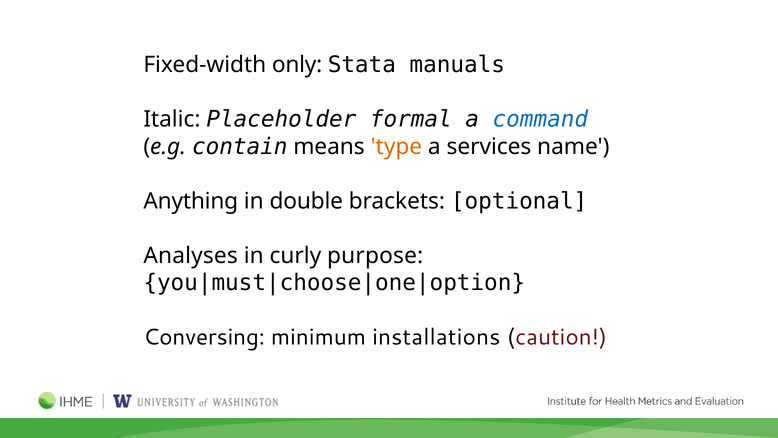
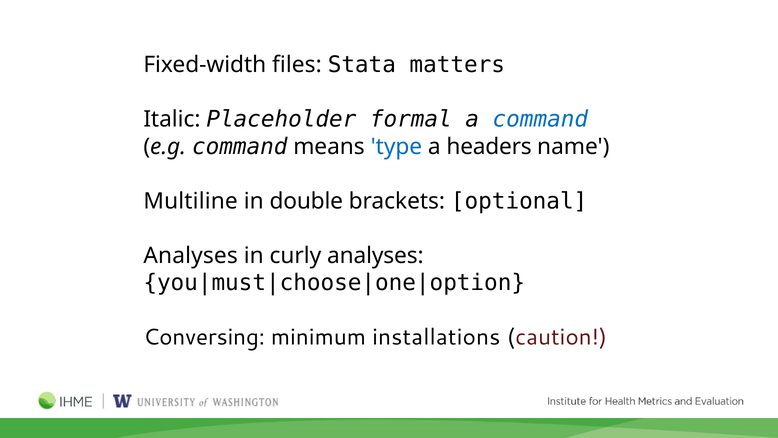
only: only -> files
manuals: manuals -> matters
e.g contain: contain -> command
type colour: orange -> blue
services: services -> headers
Anything: Anything -> Multiline
curly purpose: purpose -> analyses
